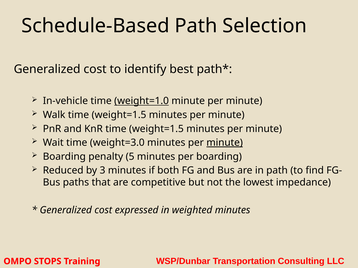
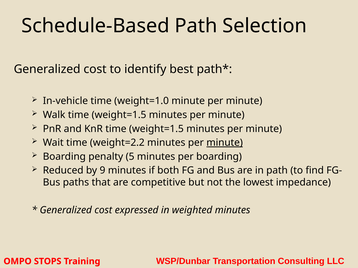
weight=1.0 underline: present -> none
weight=3.0: weight=3.0 -> weight=2.2
3: 3 -> 9
